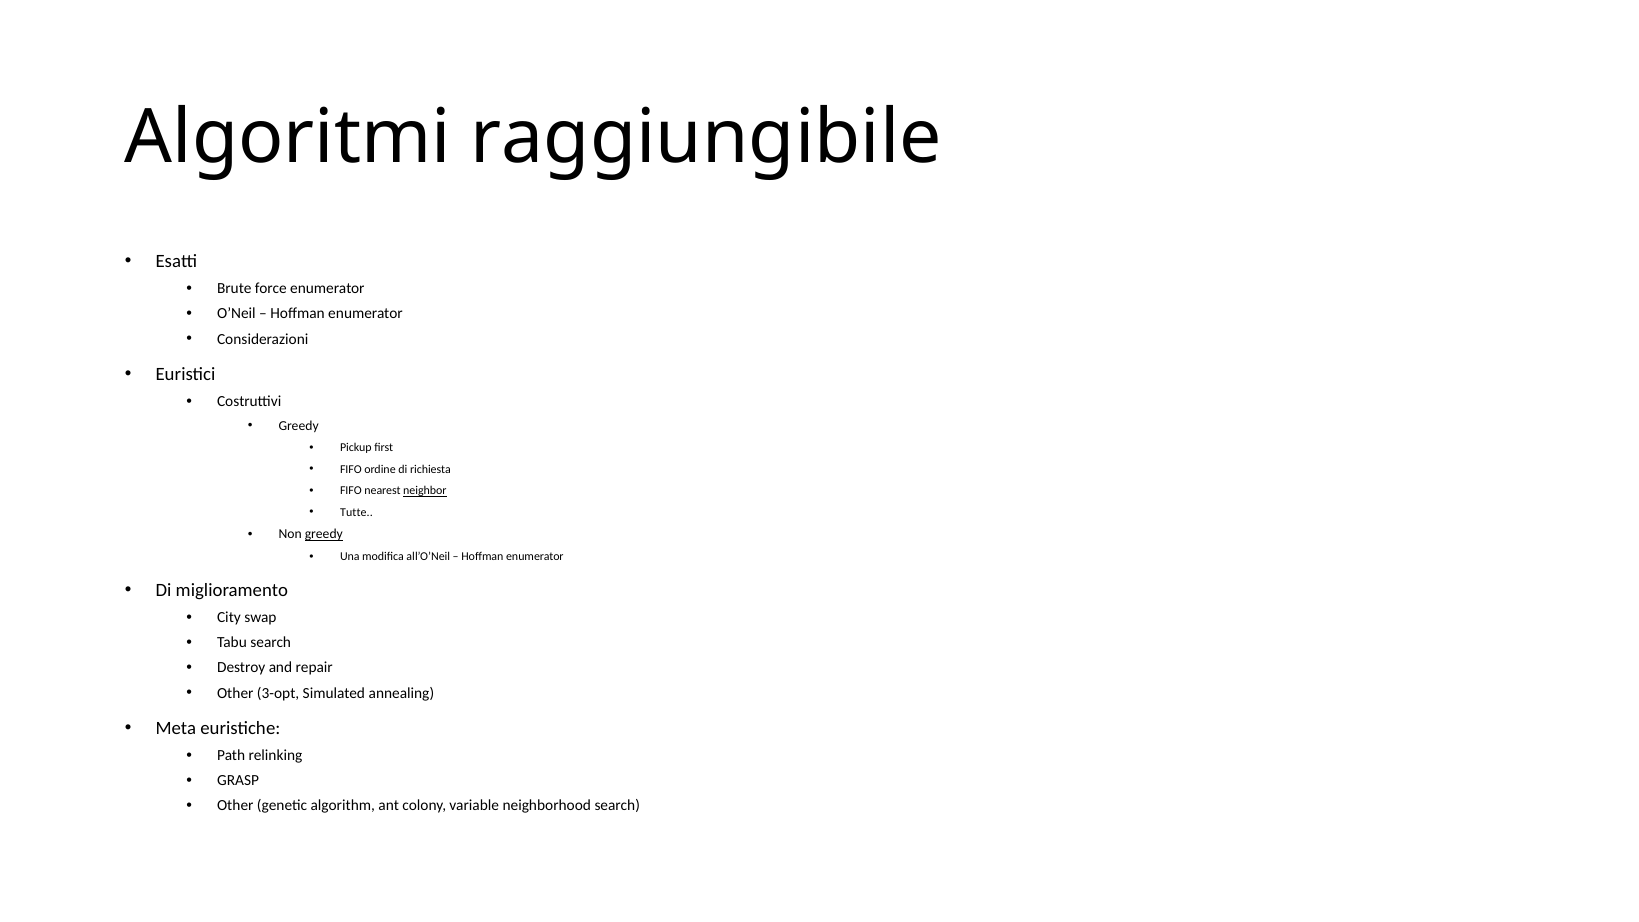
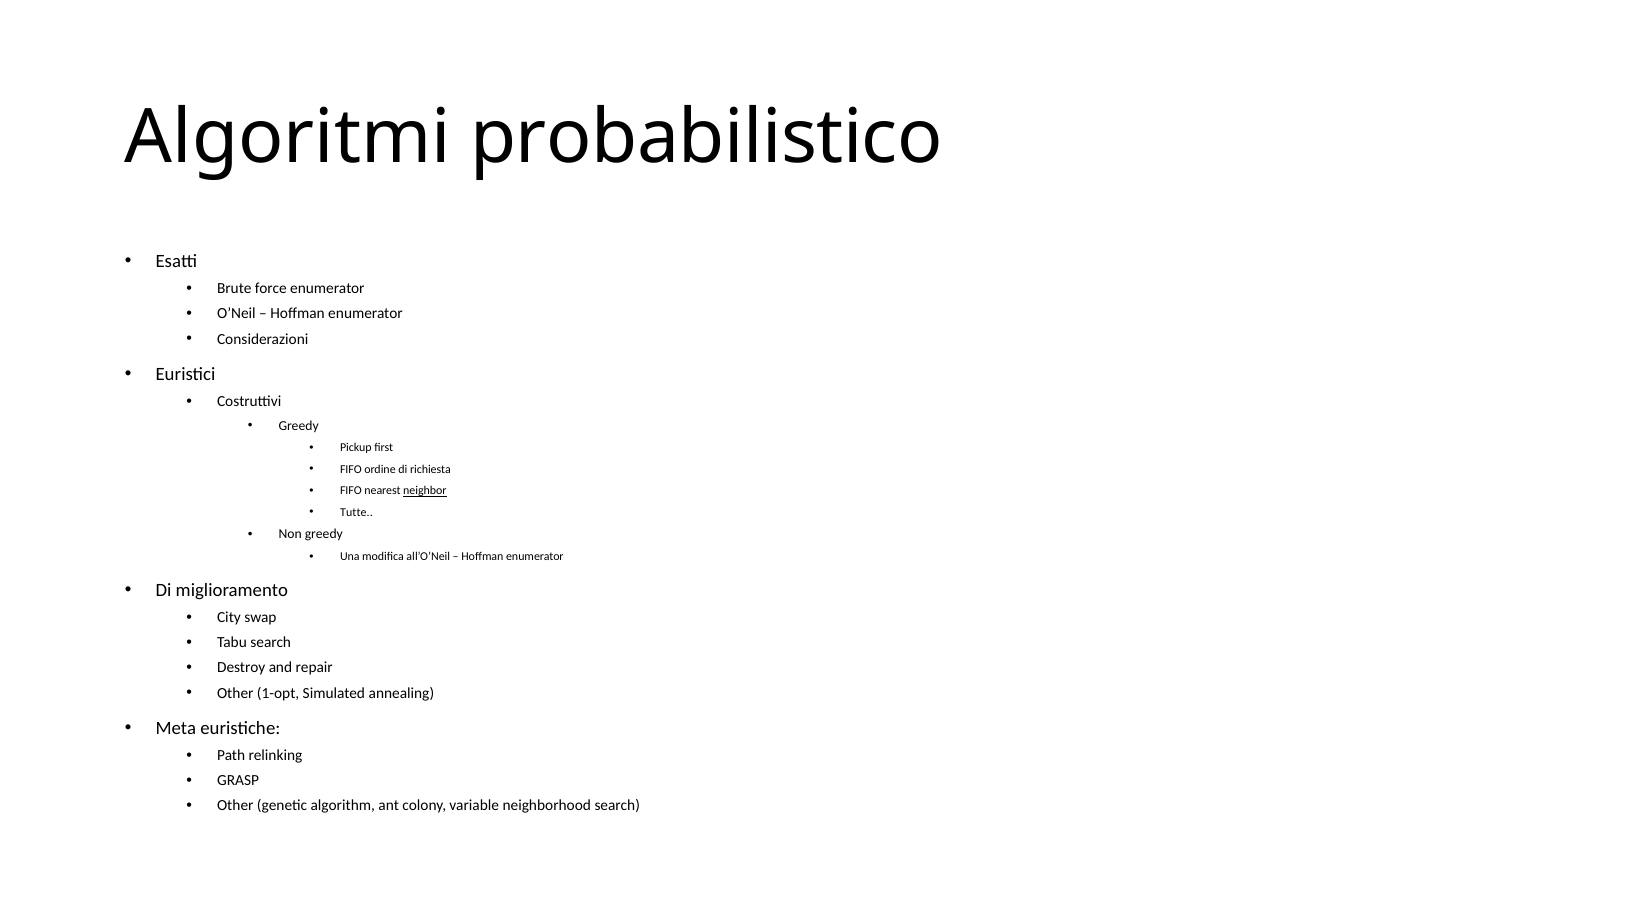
raggiungibile: raggiungibile -> probabilistico
greedy at (324, 534) underline: present -> none
3-opt: 3-opt -> 1-opt
